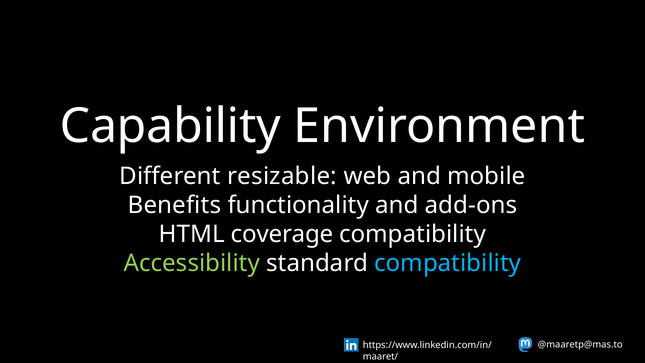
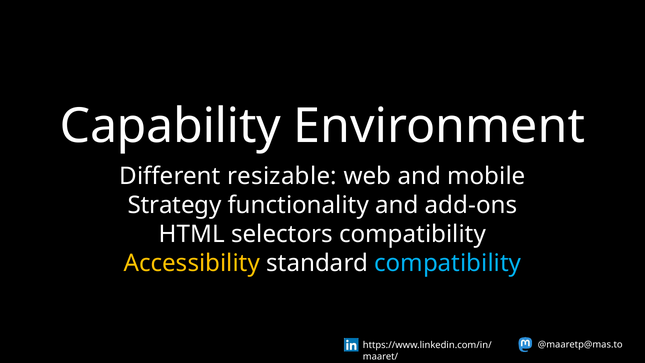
Benefits: Benefits -> Strategy
coverage: coverage -> selectors
Accessibility colour: light green -> yellow
